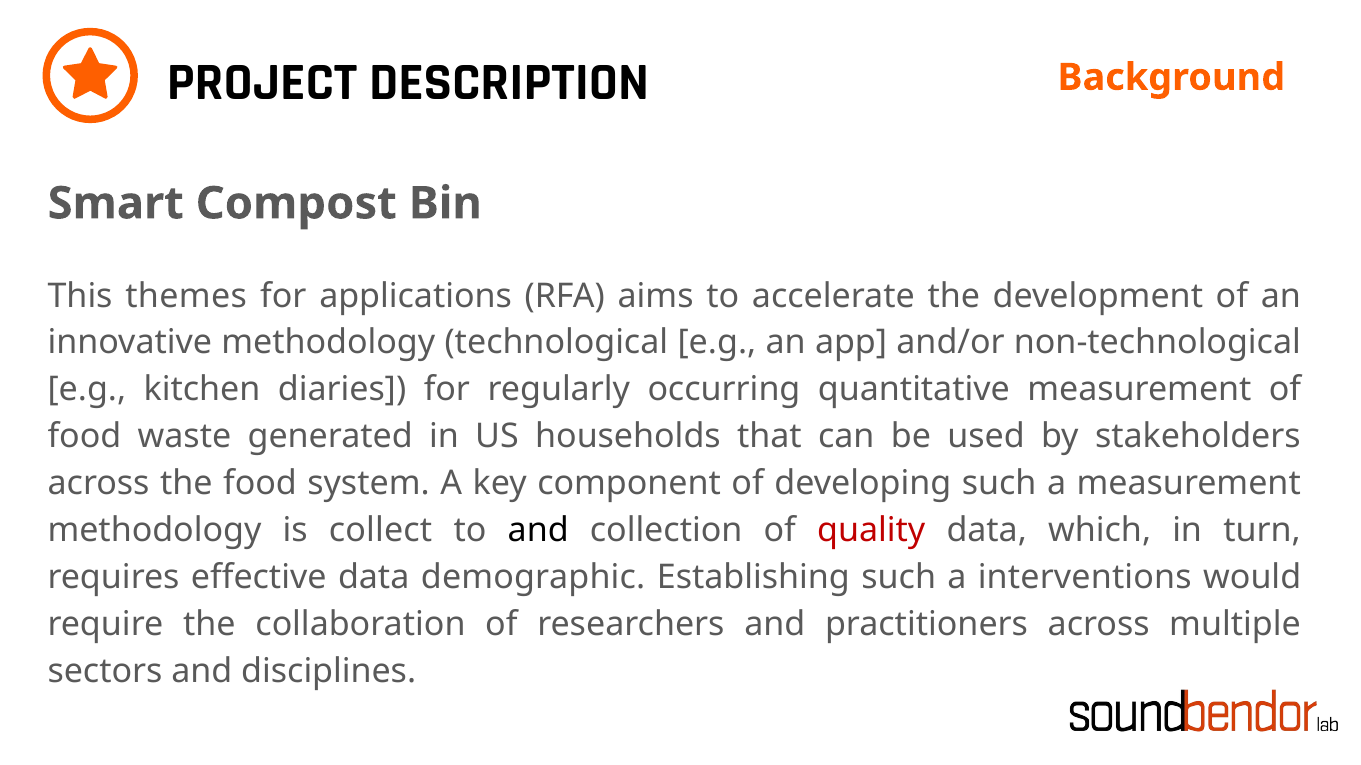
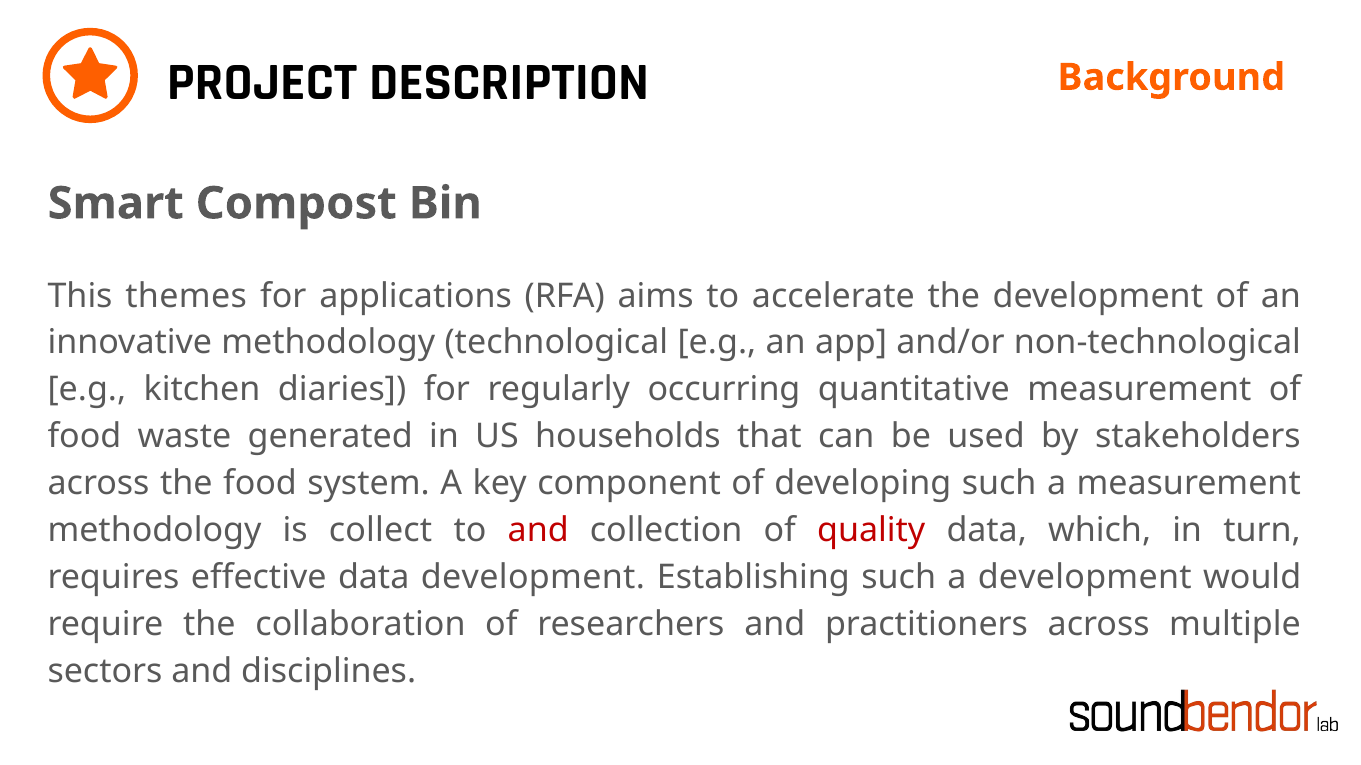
and at (538, 531) colour: black -> red
data demographic: demographic -> development
a interventions: interventions -> development
